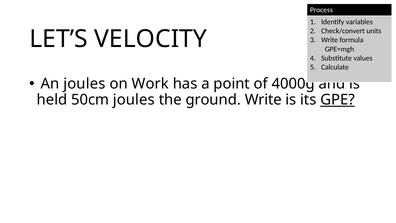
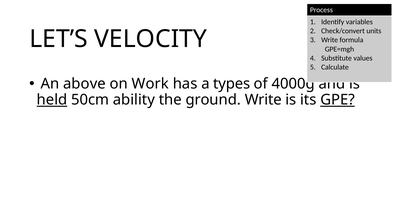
An joules: joules -> above
point: point -> types
held underline: none -> present
50cm joules: joules -> ability
